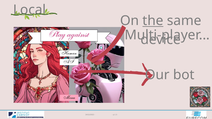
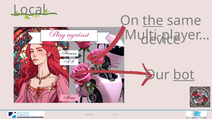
bot underline: none -> present
